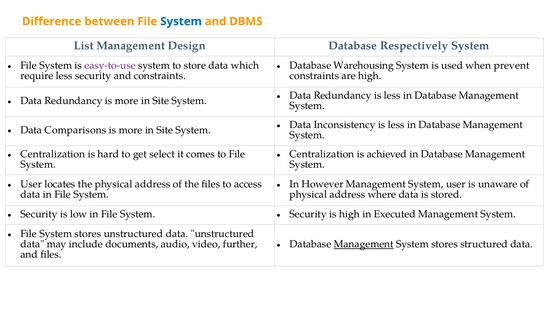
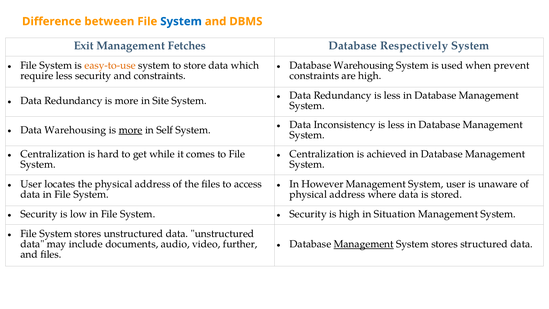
List: List -> Exit
Design: Design -> Fetches
easy-to-use colour: purple -> orange
Data Comparisons: Comparisons -> Warehousing
more at (131, 130) underline: none -> present
Site at (165, 130): Site -> Self
select: select -> while
Executed: Executed -> Situation
